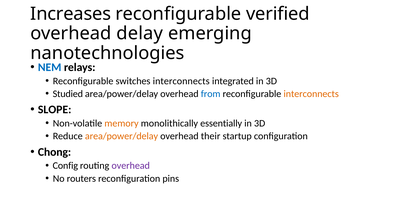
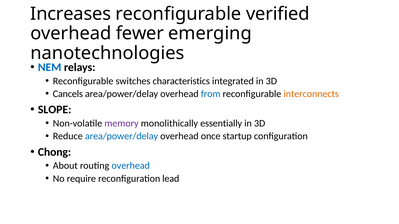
delay: delay -> fewer
switches interconnects: interconnects -> characteristics
Studied: Studied -> Cancels
memory colour: orange -> purple
area/power/delay at (122, 136) colour: orange -> blue
their: their -> once
Config: Config -> About
overhead at (131, 166) colour: purple -> blue
routers: routers -> require
pins: pins -> lead
